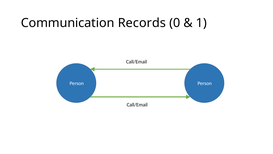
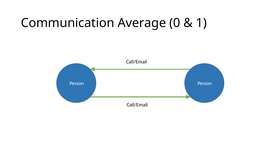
Records: Records -> Average
